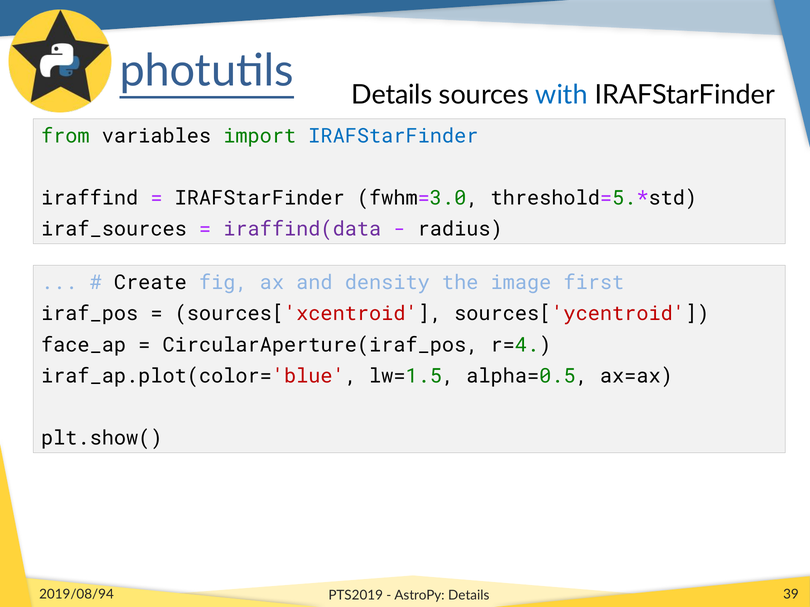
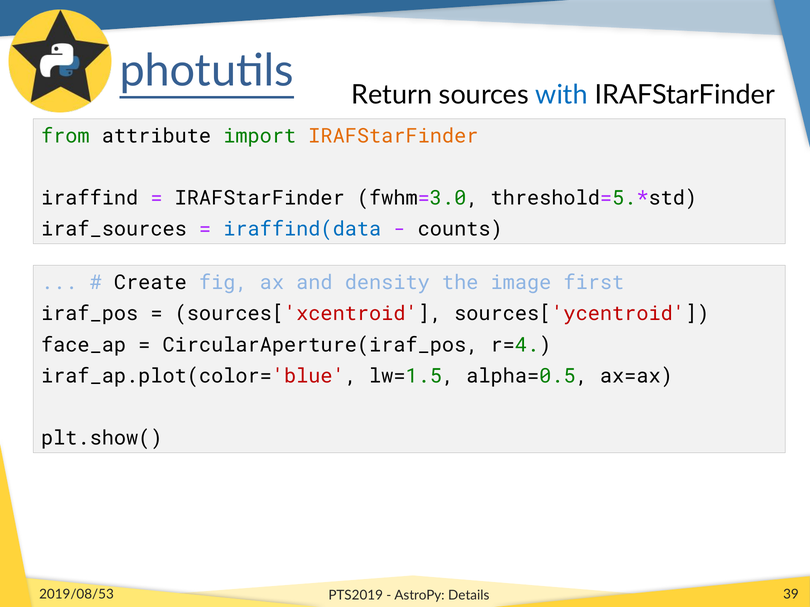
Details at (392, 95): Details -> Return
variables: variables -> attribute
IRAFStarFinder at (393, 136) colour: blue -> orange
iraffind(data colour: purple -> blue
radius: radius -> counts
2019/08/94: 2019/08/94 -> 2019/08/53
